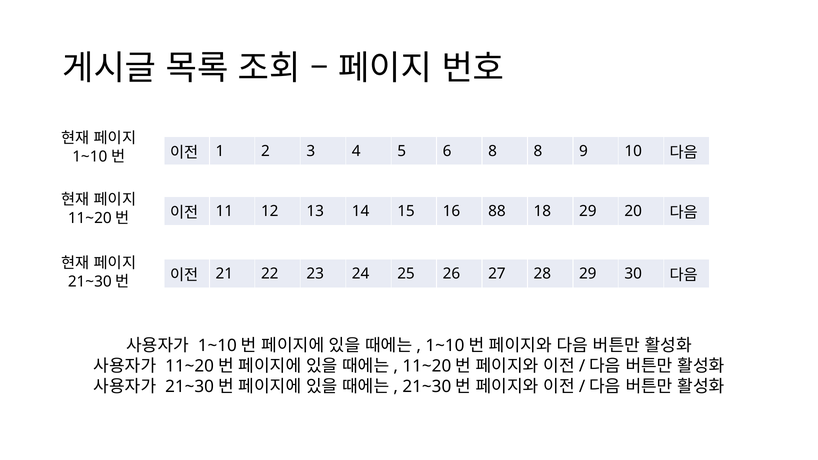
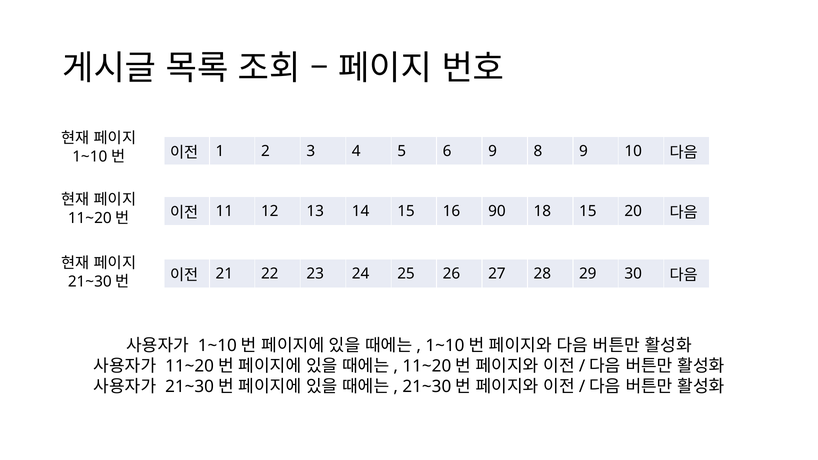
6 8: 8 -> 9
88: 88 -> 90
18 29: 29 -> 15
